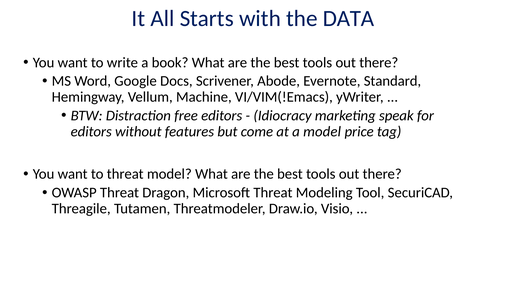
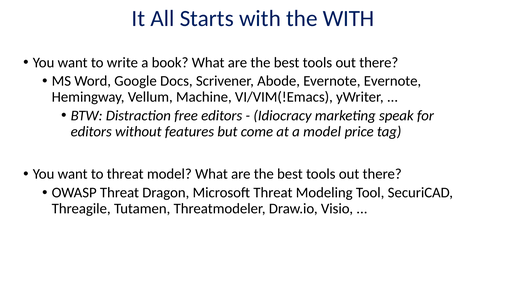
the DATA: DATA -> WITH
Evernote Standard: Standard -> Evernote
